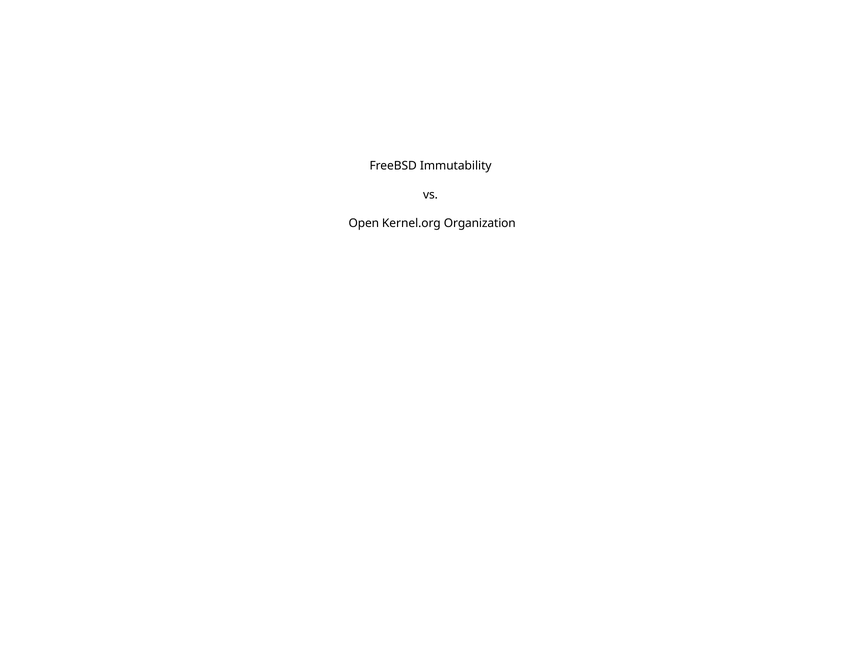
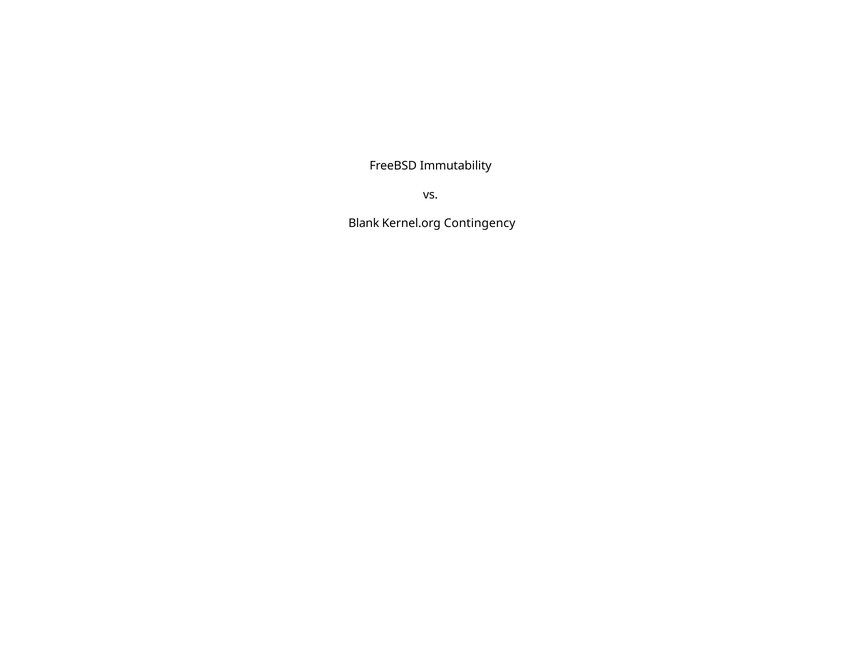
Open: Open -> Blank
Organization: Organization -> Contingency
